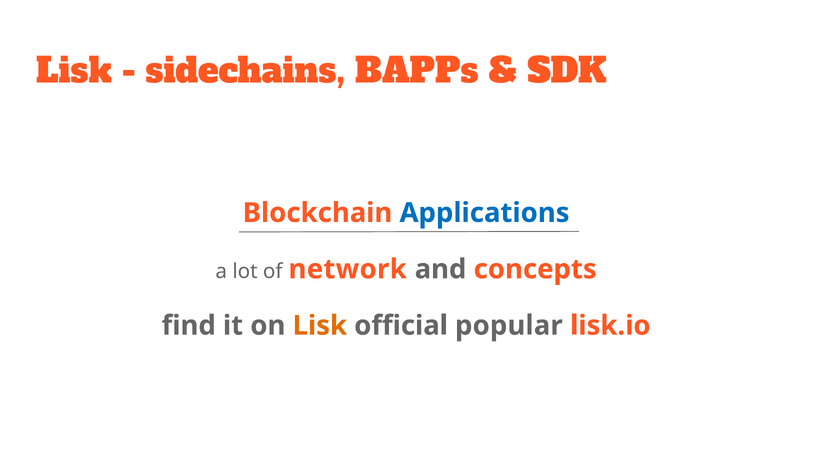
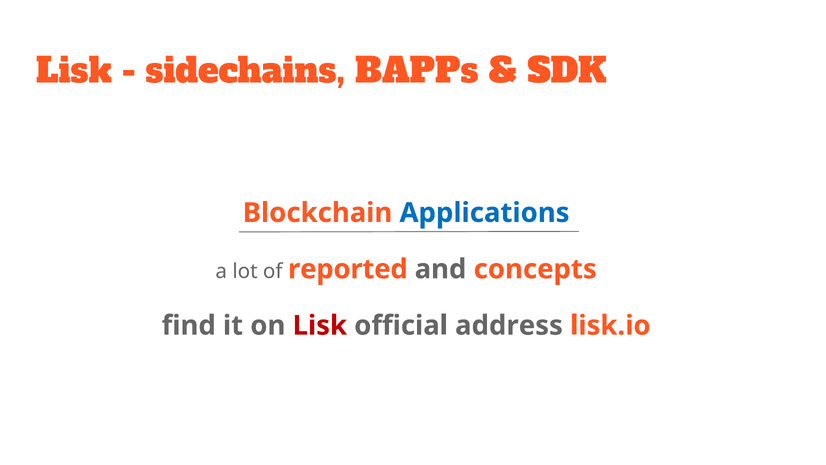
network: network -> reported
Lisk at (320, 325) colour: orange -> red
popular: popular -> address
